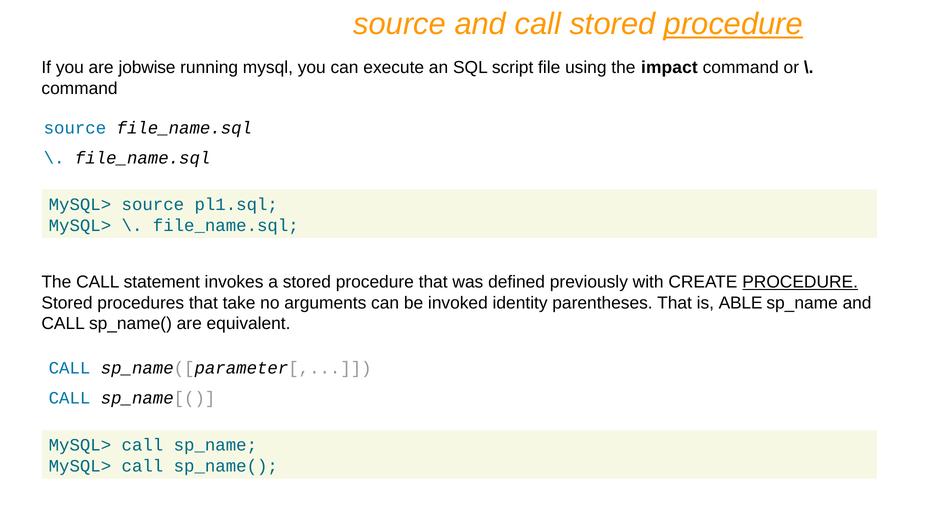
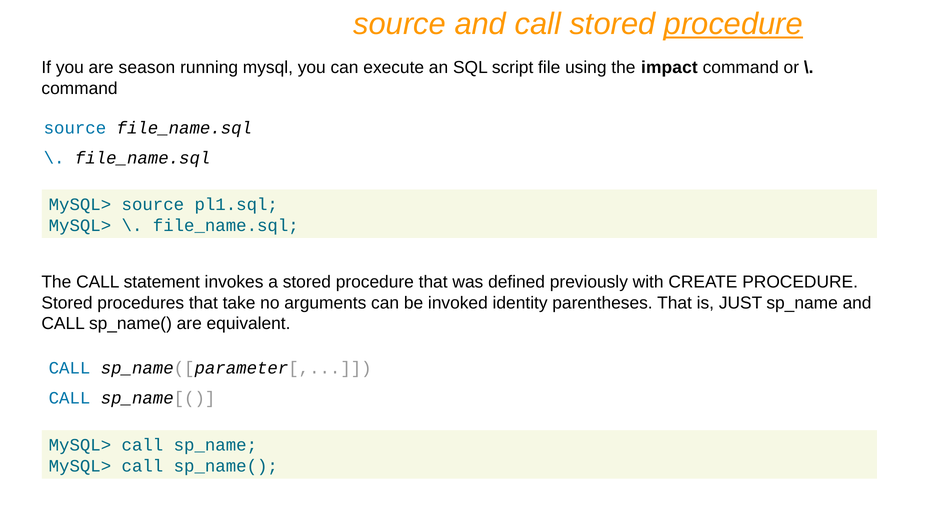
jobwise: jobwise -> season
PROCEDURE at (800, 282) underline: present -> none
ABLE: ABLE -> JUST
